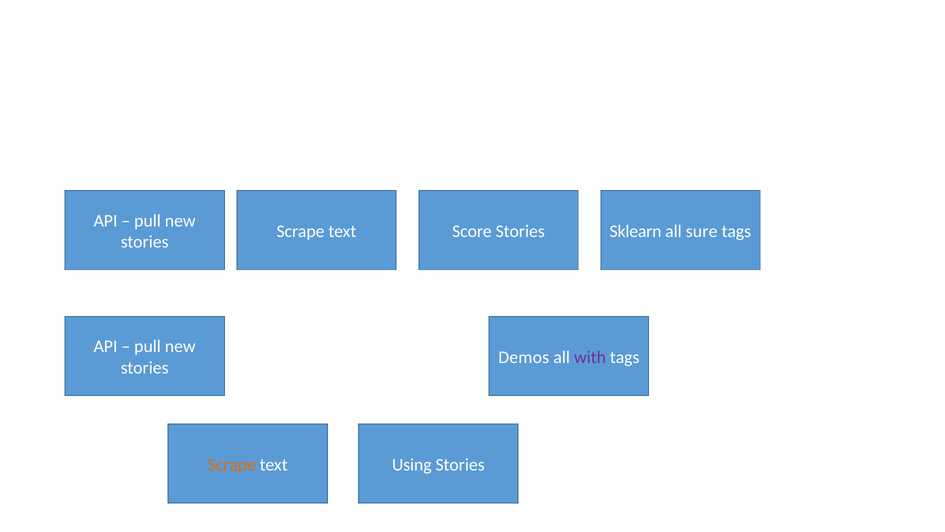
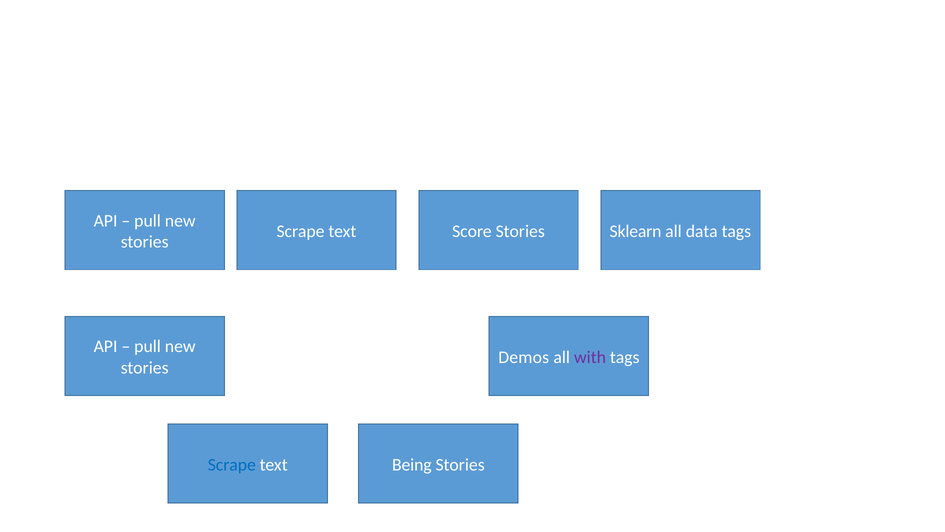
sure: sure -> data
Scrape at (232, 464) colour: orange -> blue
Using: Using -> Being
